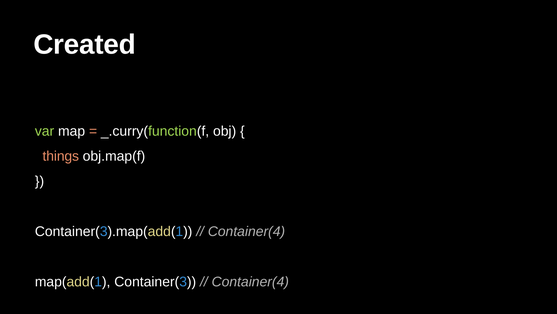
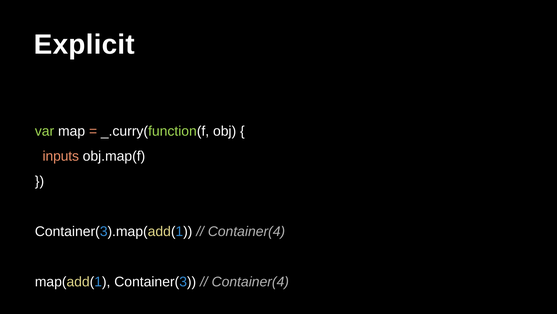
Created: Created -> Explicit
things: things -> inputs
